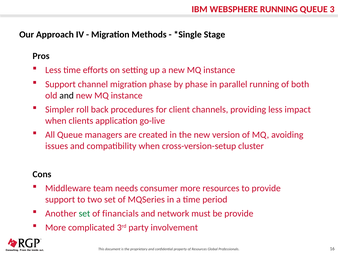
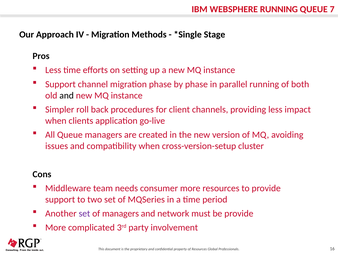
3: 3 -> 7
set at (84, 214) colour: green -> purple
of financials: financials -> managers
